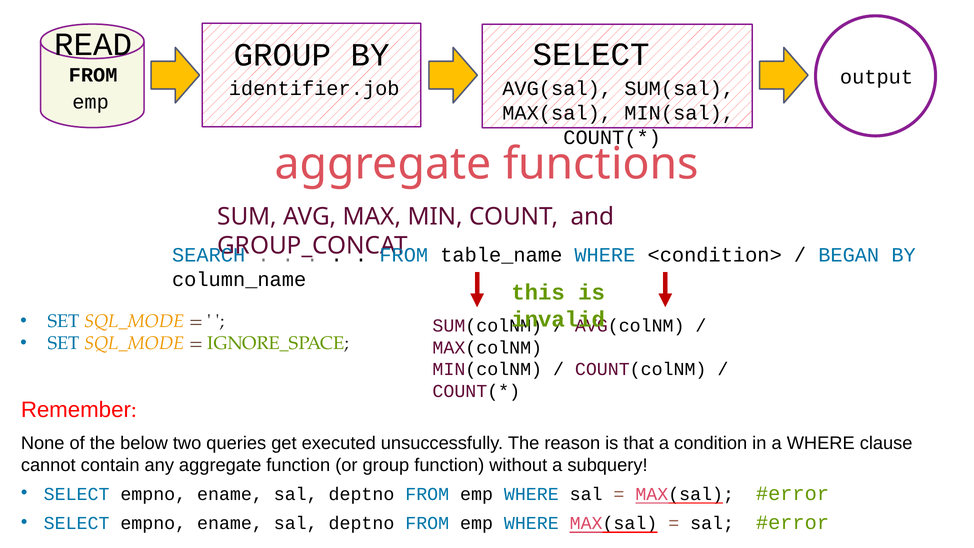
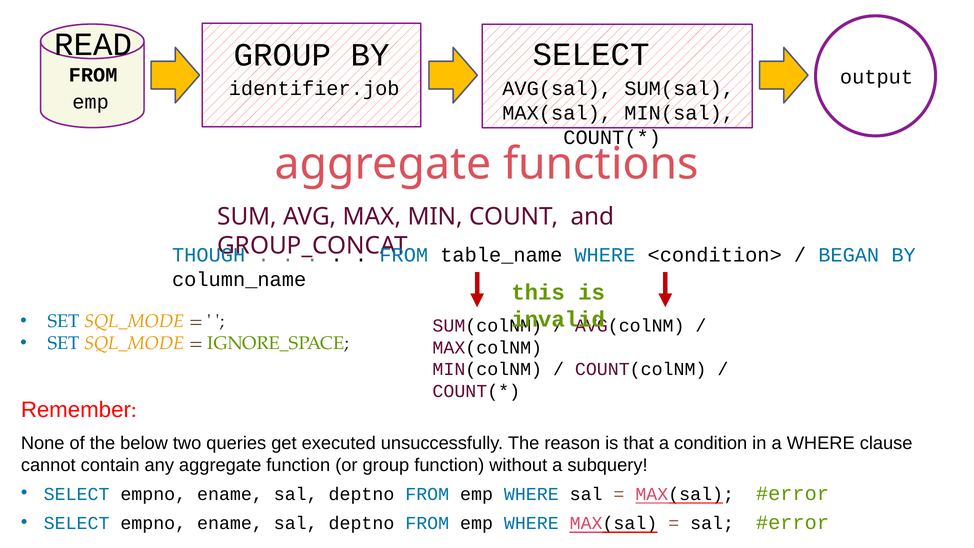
SEARCH: SEARCH -> THOUGH
